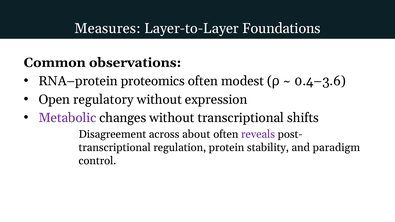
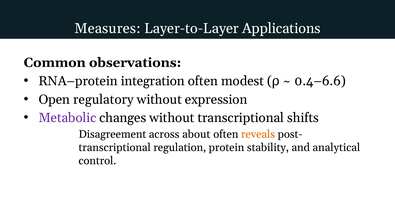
Foundations: Foundations -> Applications
proteomics: proteomics -> integration
0.4–3.6: 0.4–3.6 -> 0.4–6.6
reveals colour: purple -> orange
paradigm: paradigm -> analytical
